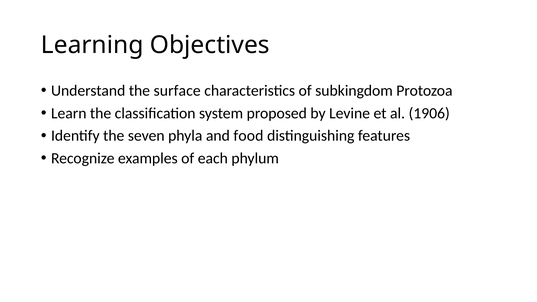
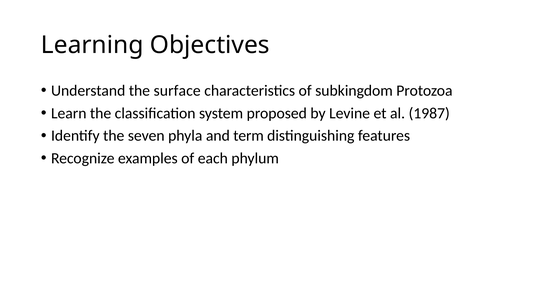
1906: 1906 -> 1987
food: food -> term
